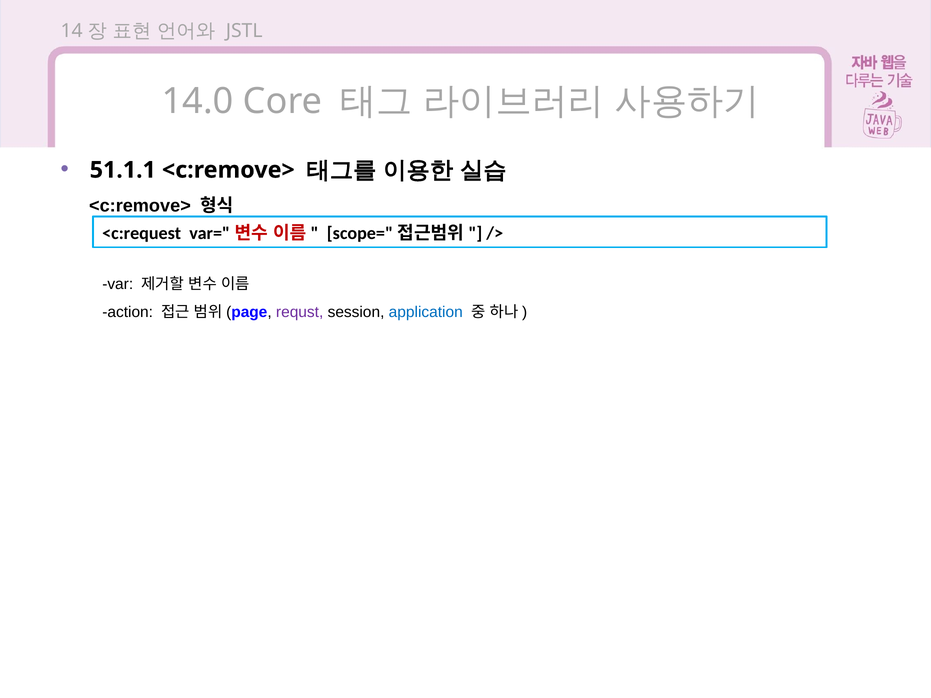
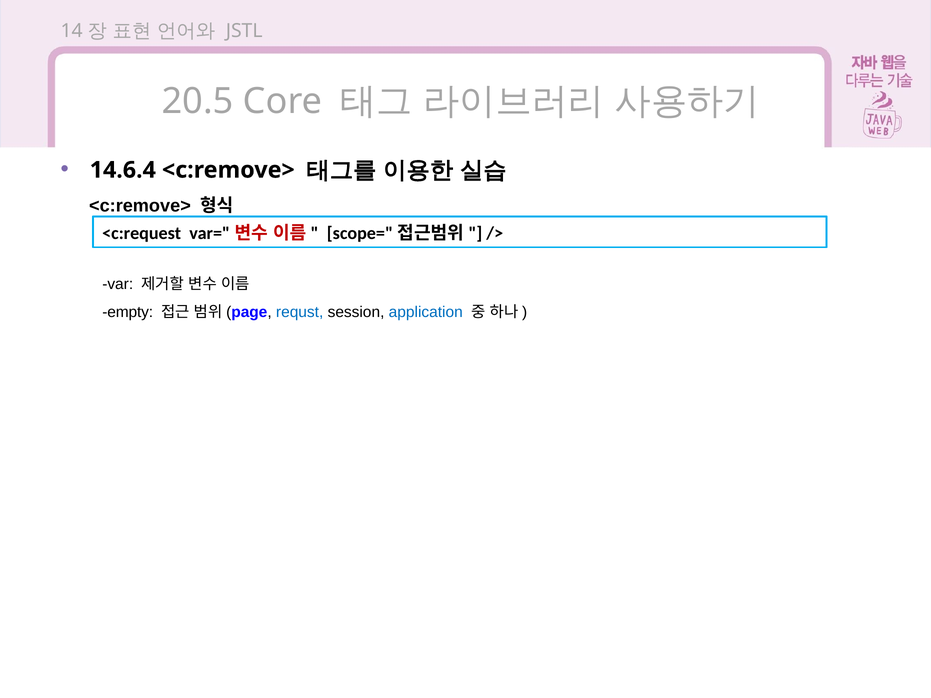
14.0: 14.0 -> 20.5
51.1.1: 51.1.1 -> 14.6.4
action: action -> empty
requst colour: purple -> blue
